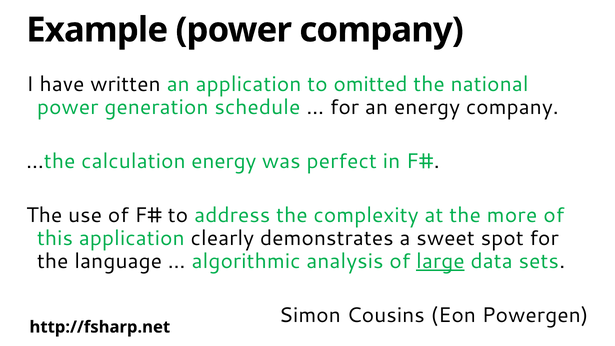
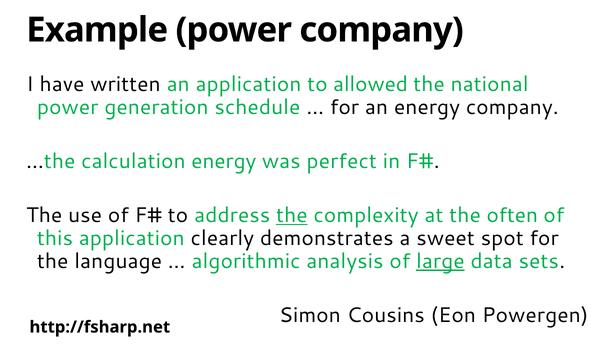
omitted: omitted -> allowed
the at (292, 215) underline: none -> present
more: more -> often
